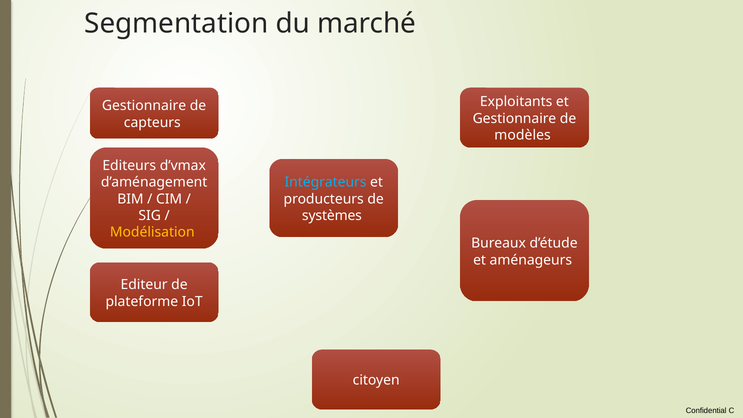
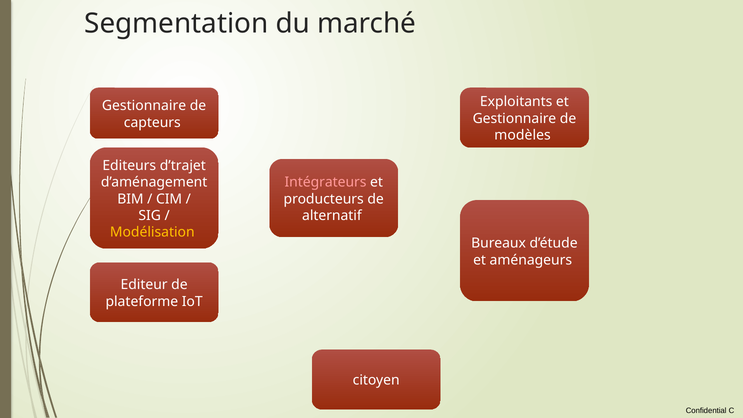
d’vmax: d’vmax -> d’trajet
Intégrateurs colour: light blue -> pink
systèmes: systèmes -> alternatif
